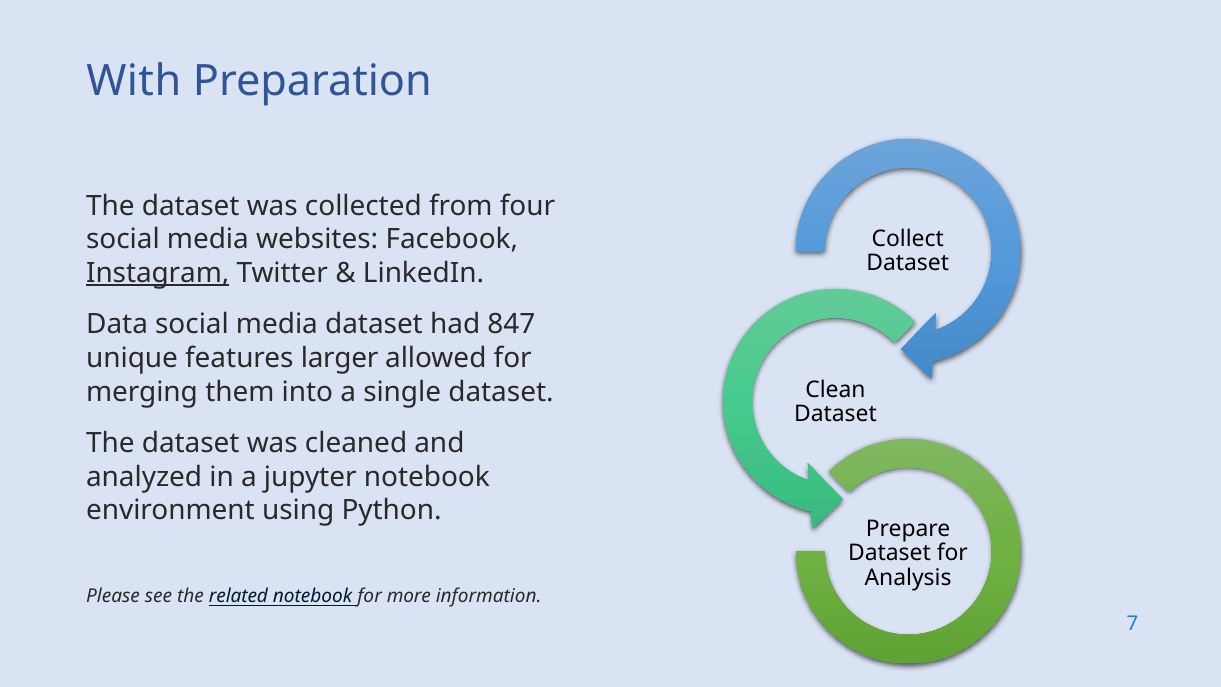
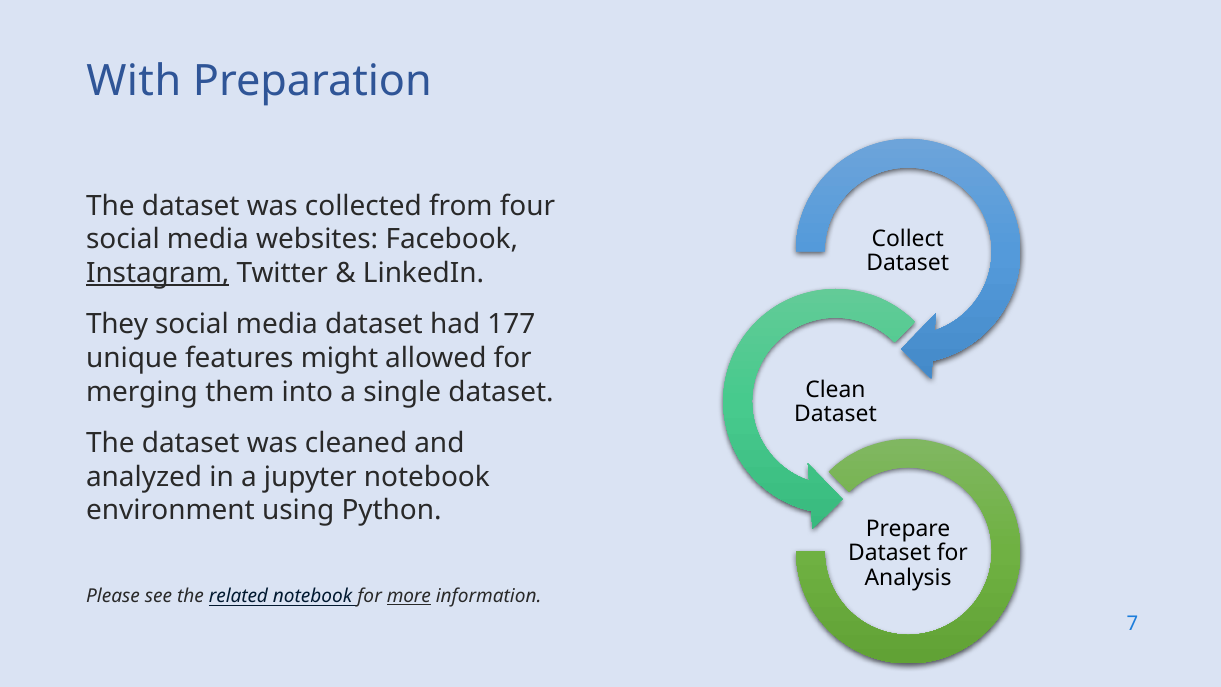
Data: Data -> They
847: 847 -> 177
larger: larger -> might
more underline: none -> present
